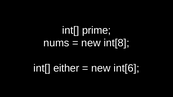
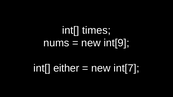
prime: prime -> times
int[8: int[8 -> int[9
int[6: int[6 -> int[7
